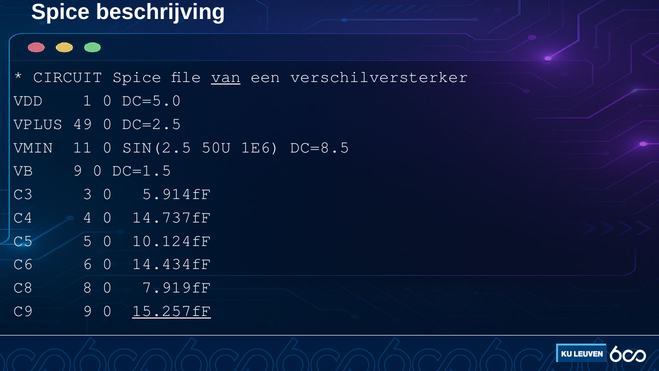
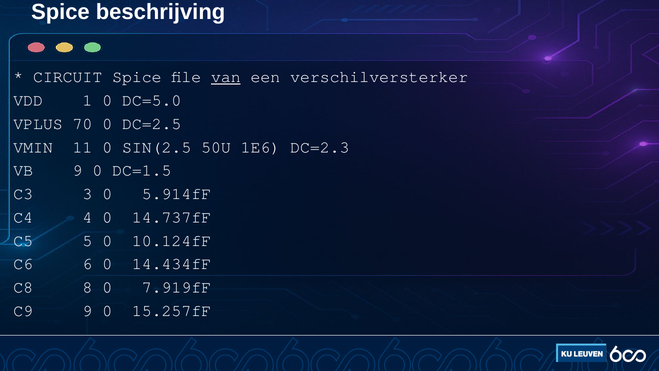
49: 49 -> 70
DC=8.5: DC=8.5 -> DC=2.3
15.257fF underline: present -> none
